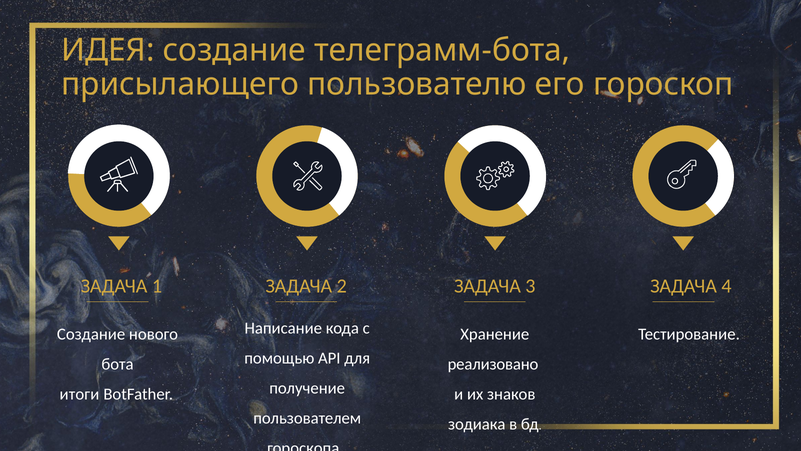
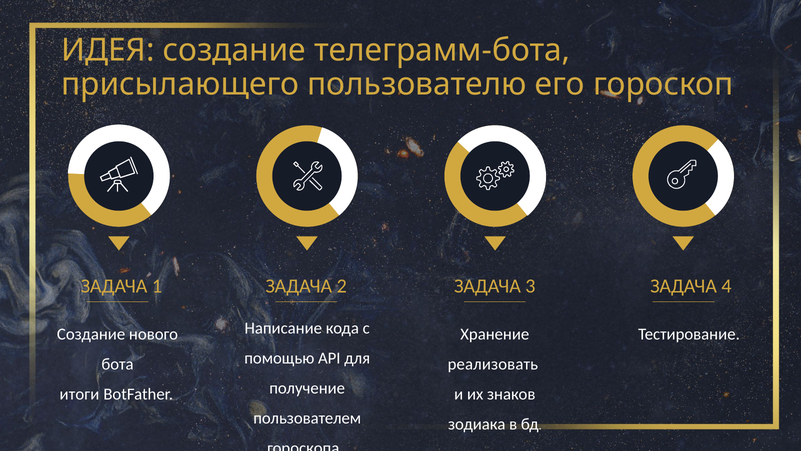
реализовано: реализовано -> реализовать
